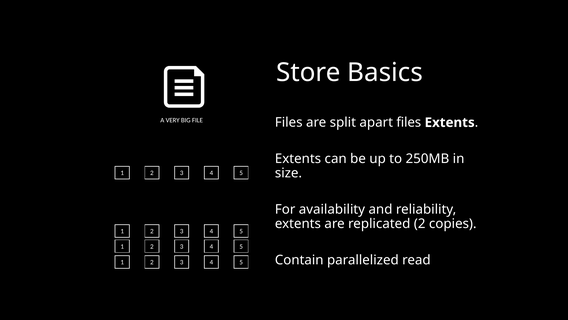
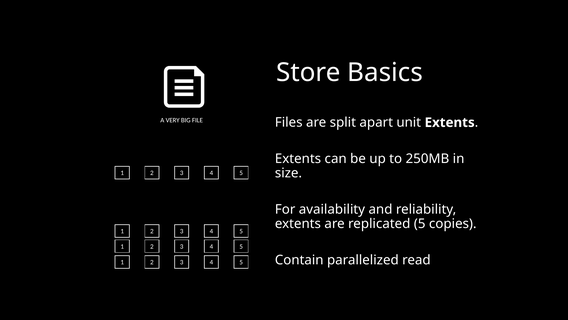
apart files: files -> unit
replicated 2: 2 -> 5
